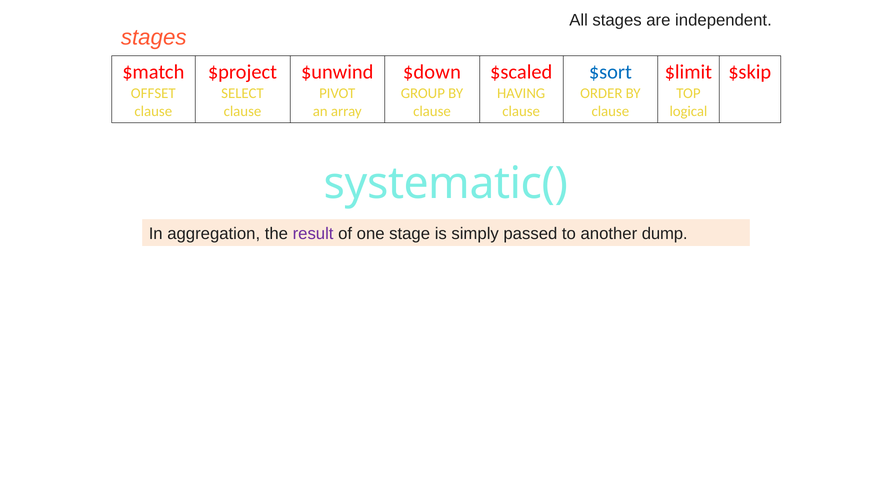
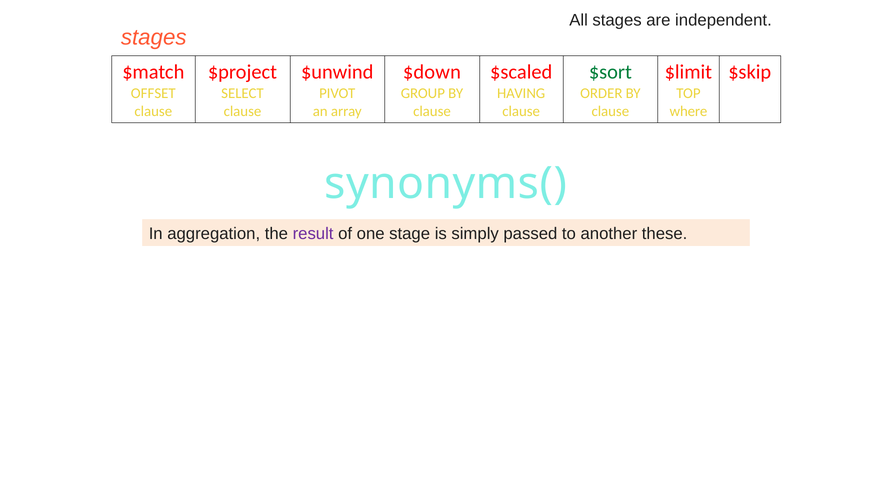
$sort colour: blue -> green
logical: logical -> where
systematic(: systematic( -> synonyms(
dump: dump -> these
